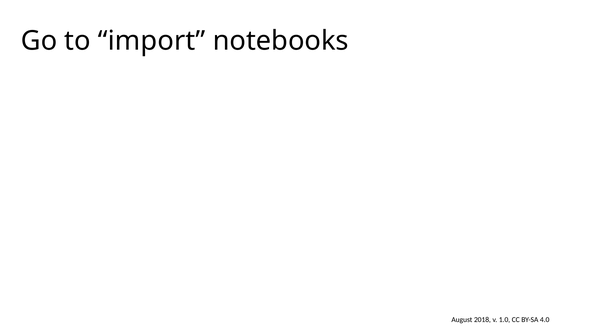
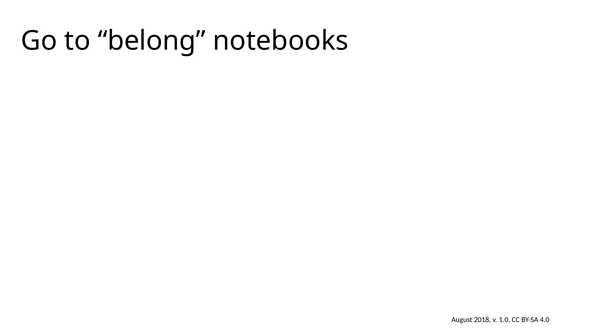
import: import -> belong
